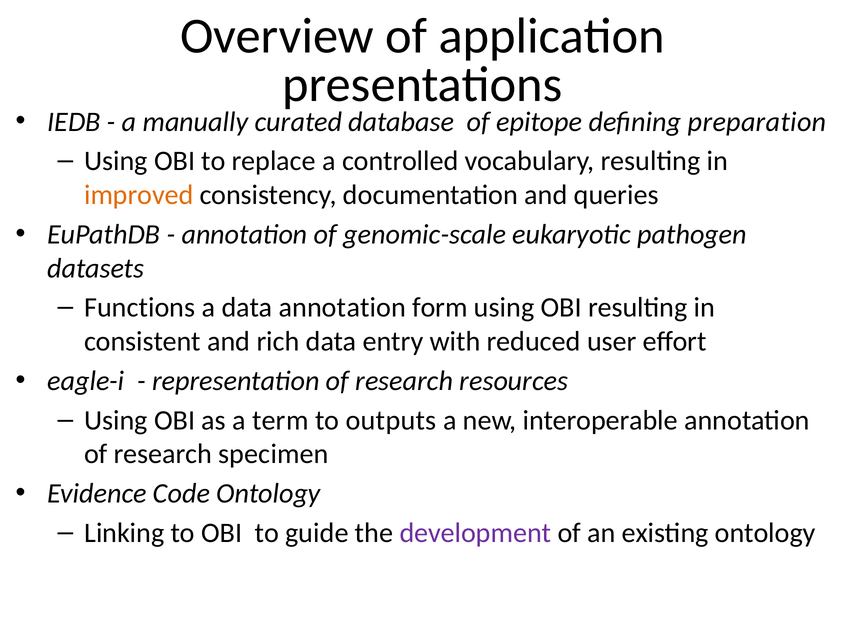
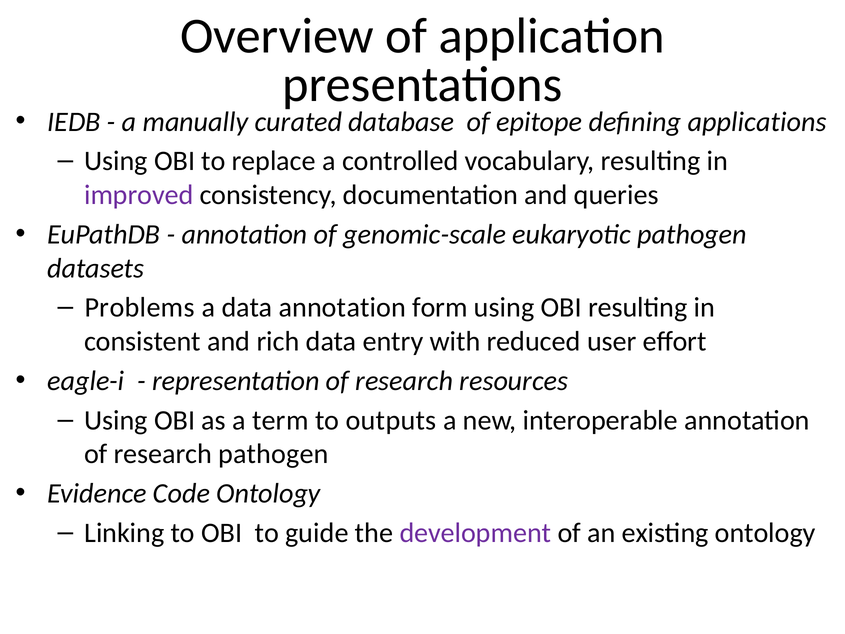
preparation: preparation -> applications
improved colour: orange -> purple
Functions: Functions -> Problems
research specimen: specimen -> pathogen
